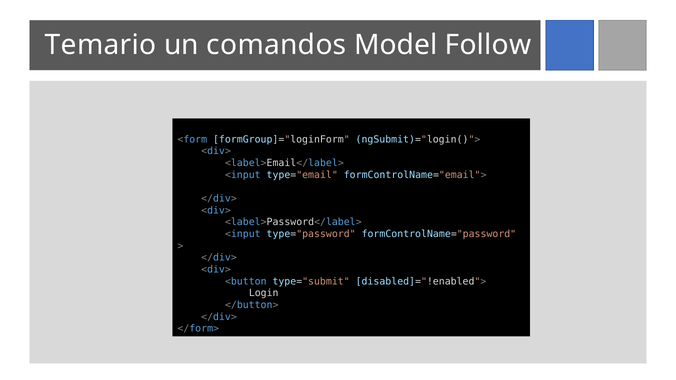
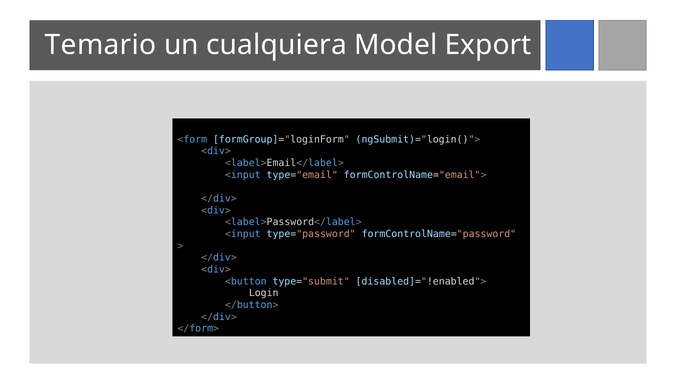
comandos: comandos -> cualquiera
Follow: Follow -> Export
